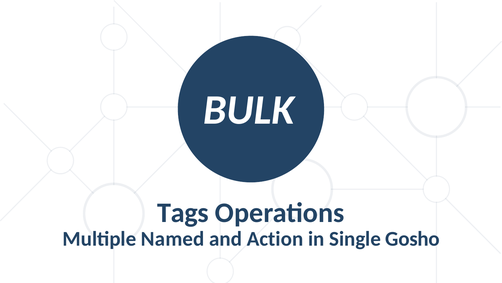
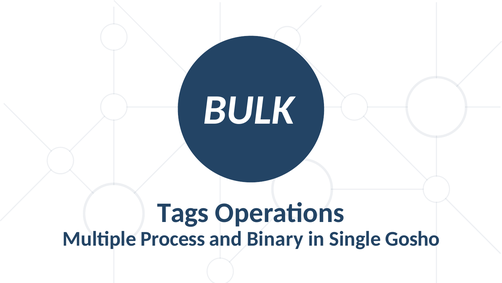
Named: Named -> Process
Action: Action -> Binary
